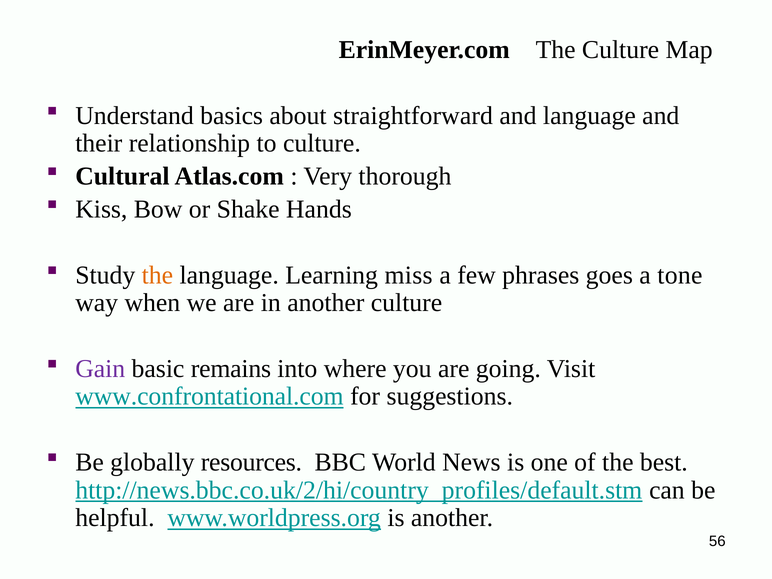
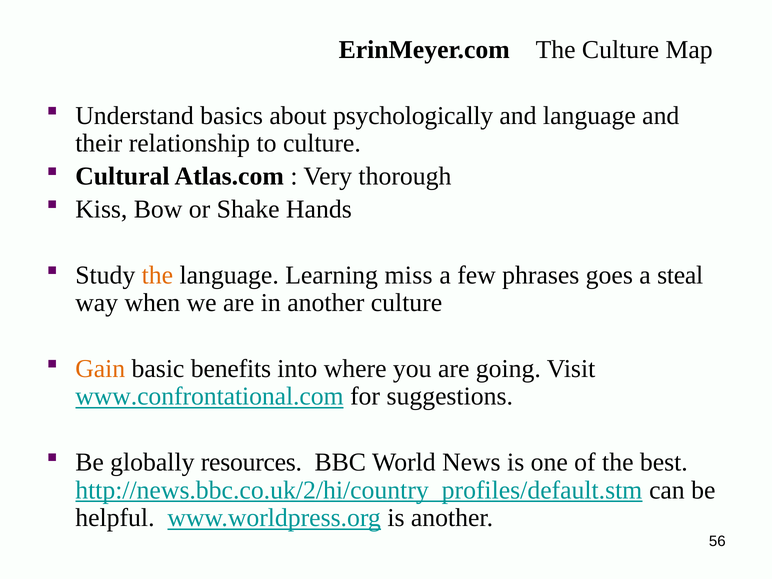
straightforward: straightforward -> psychologically
tone: tone -> steal
Gain colour: purple -> orange
remains: remains -> benefits
